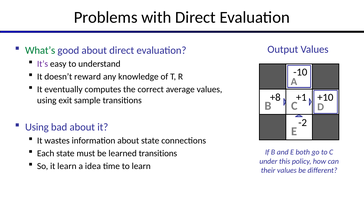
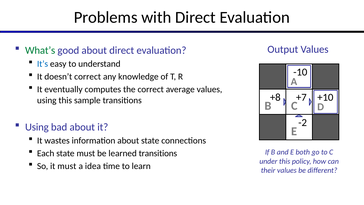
It’s colour: purple -> blue
doesn’t reward: reward -> correct
+1: +1 -> +7
using exit: exit -> this
it learn: learn -> must
